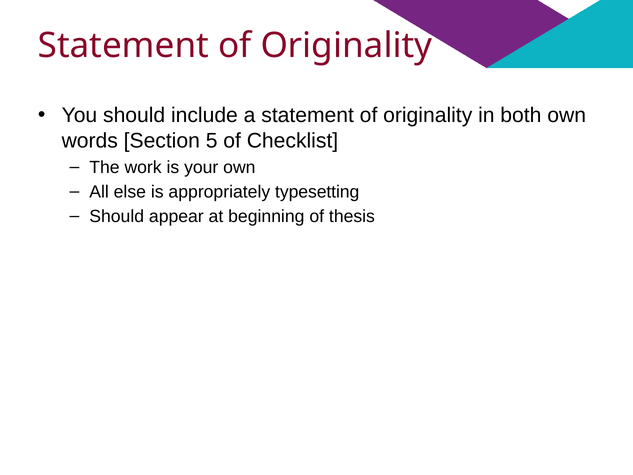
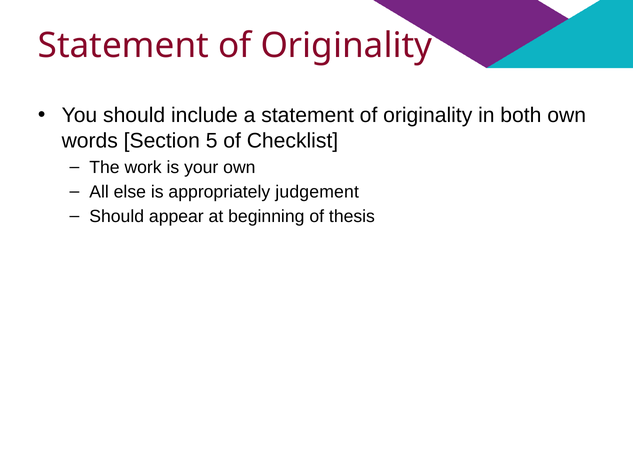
typesetting: typesetting -> judgement
